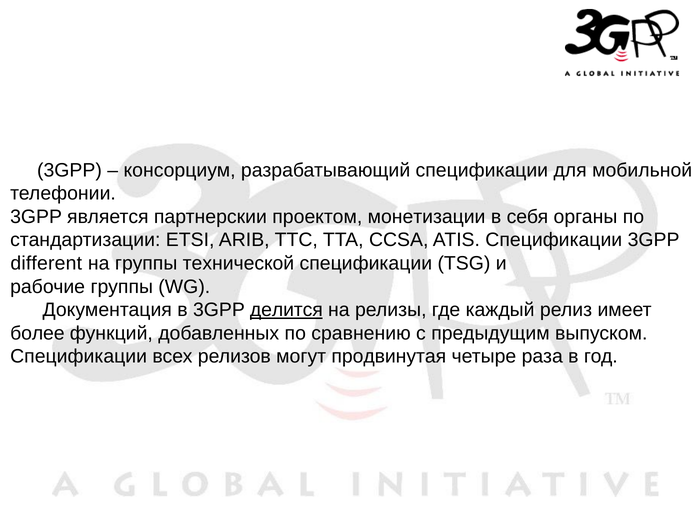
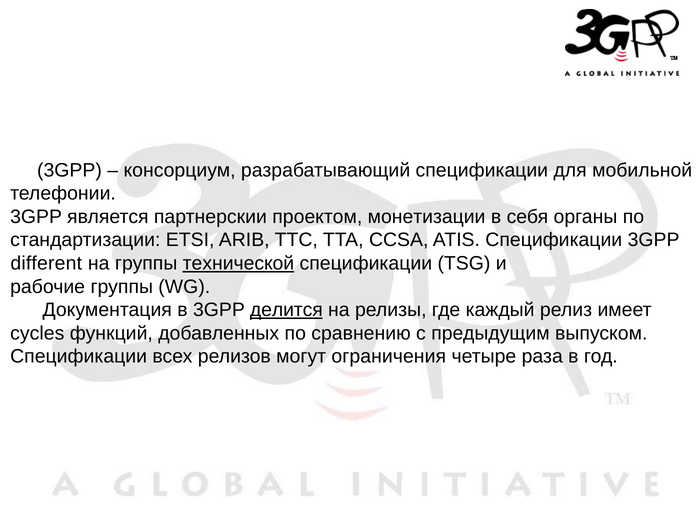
технической underline: none -> present
более: более -> cycles
продвинутая: продвинутая -> ограничения
